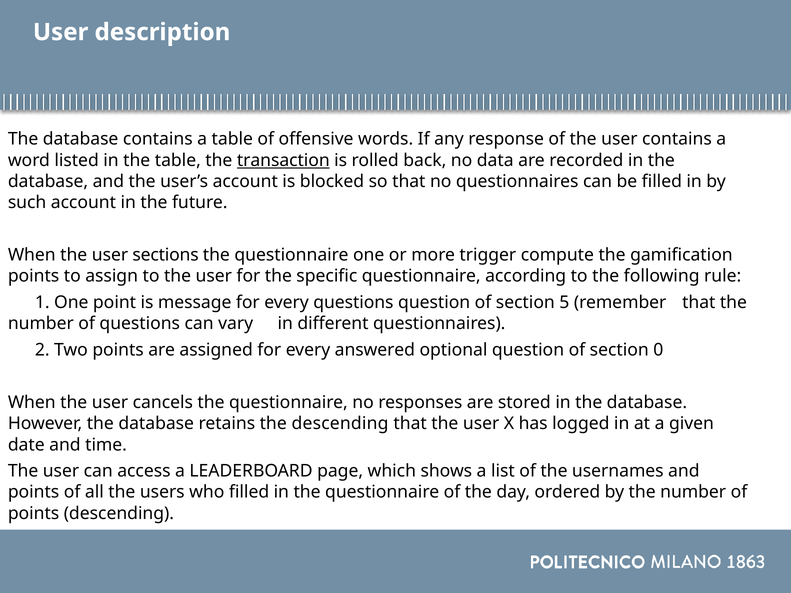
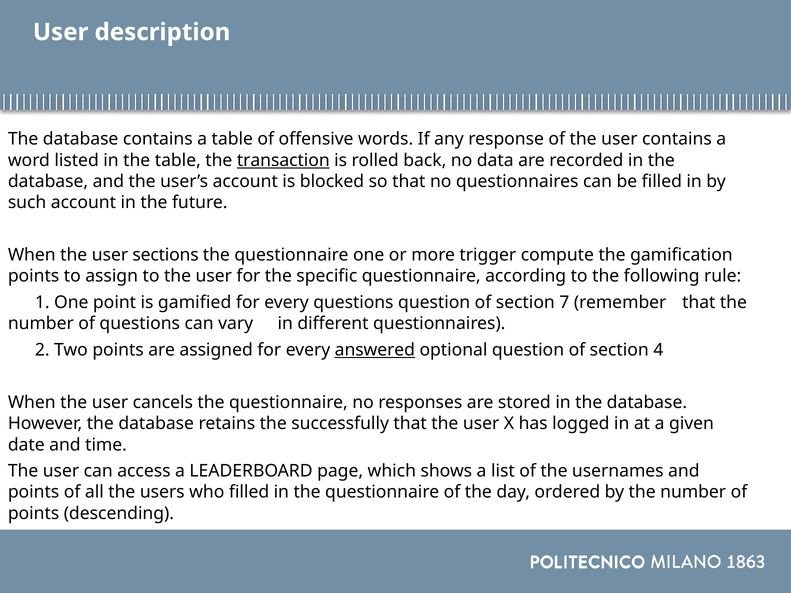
message: message -> gamified
5: 5 -> 7
answered underline: none -> present
0: 0 -> 4
the descending: descending -> successfully
